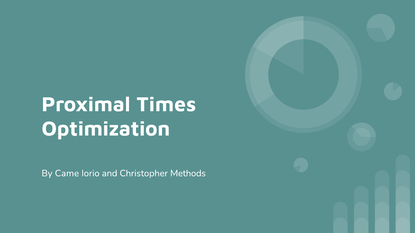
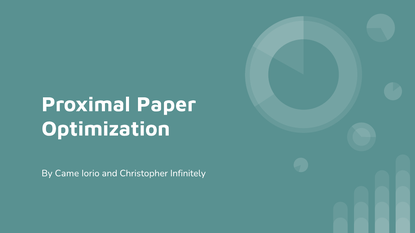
Times: Times -> Paper
Methods: Methods -> Infinitely
